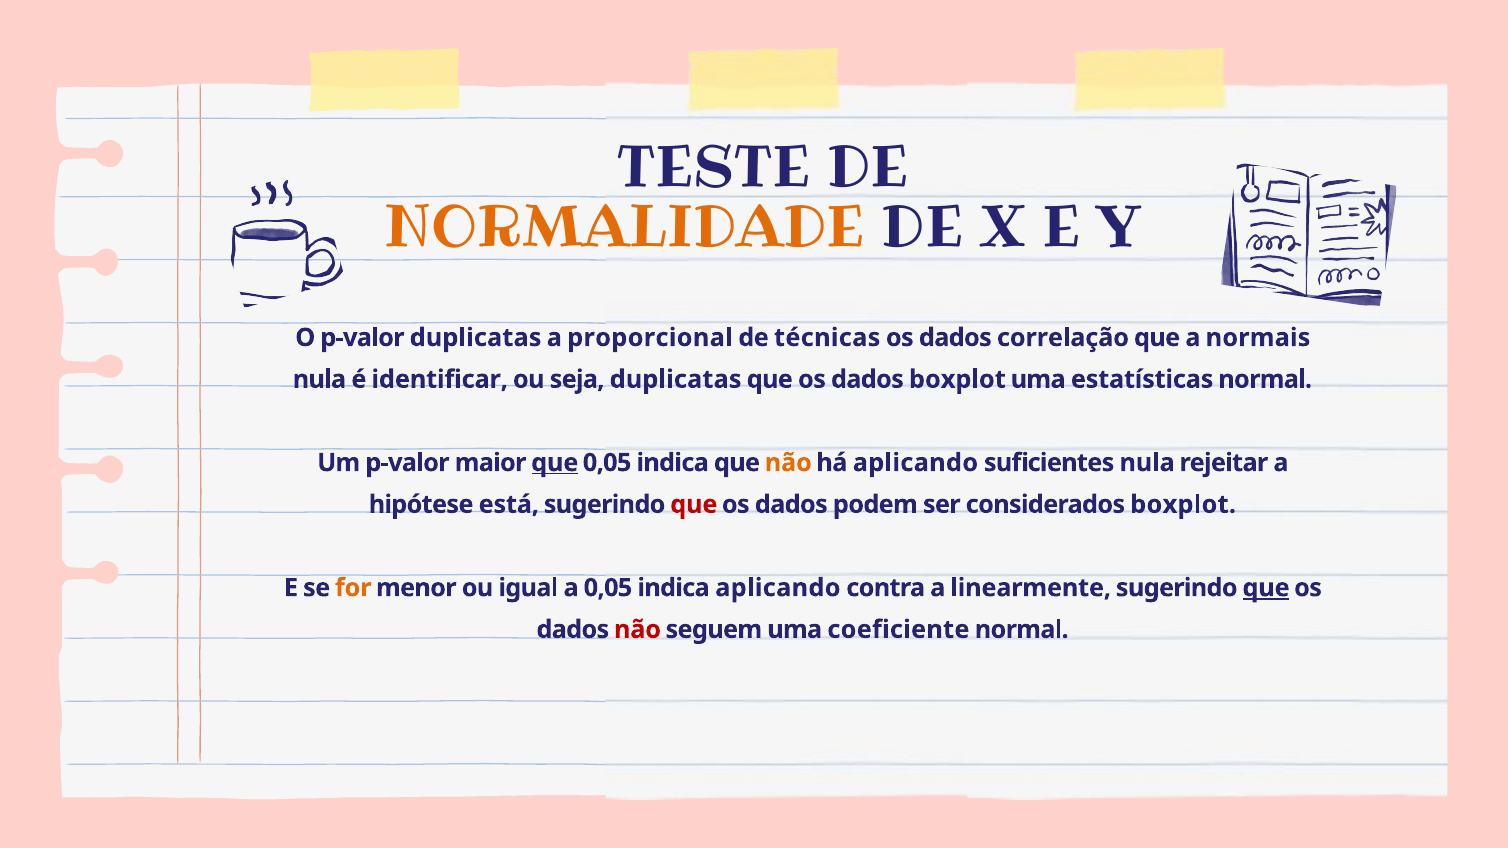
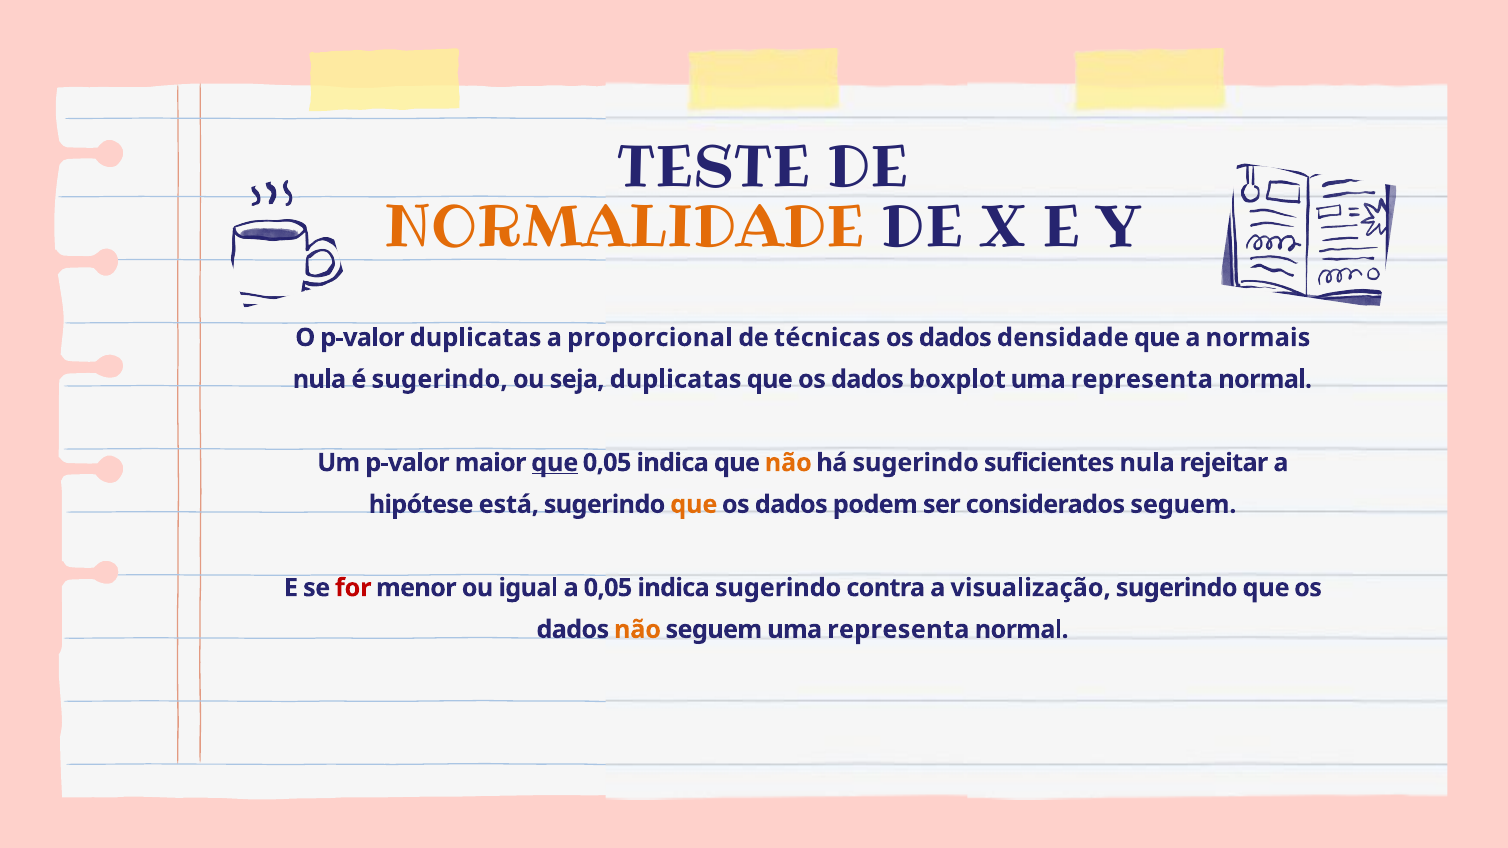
correlação: correlação -> densidade
é identificar: identificar -> sugerindo
estatísticas at (1142, 379): estatísticas -> representa
há aplicando: aplicando -> sugerindo
que at (694, 505) colour: red -> orange
considerados boxplot: boxplot -> seguem
for colour: orange -> red
indica aplicando: aplicando -> sugerindo
linearmente: linearmente -> visualização
que at (1266, 588) underline: present -> none
não at (637, 630) colour: red -> orange
seguem uma coeficiente: coeficiente -> representa
